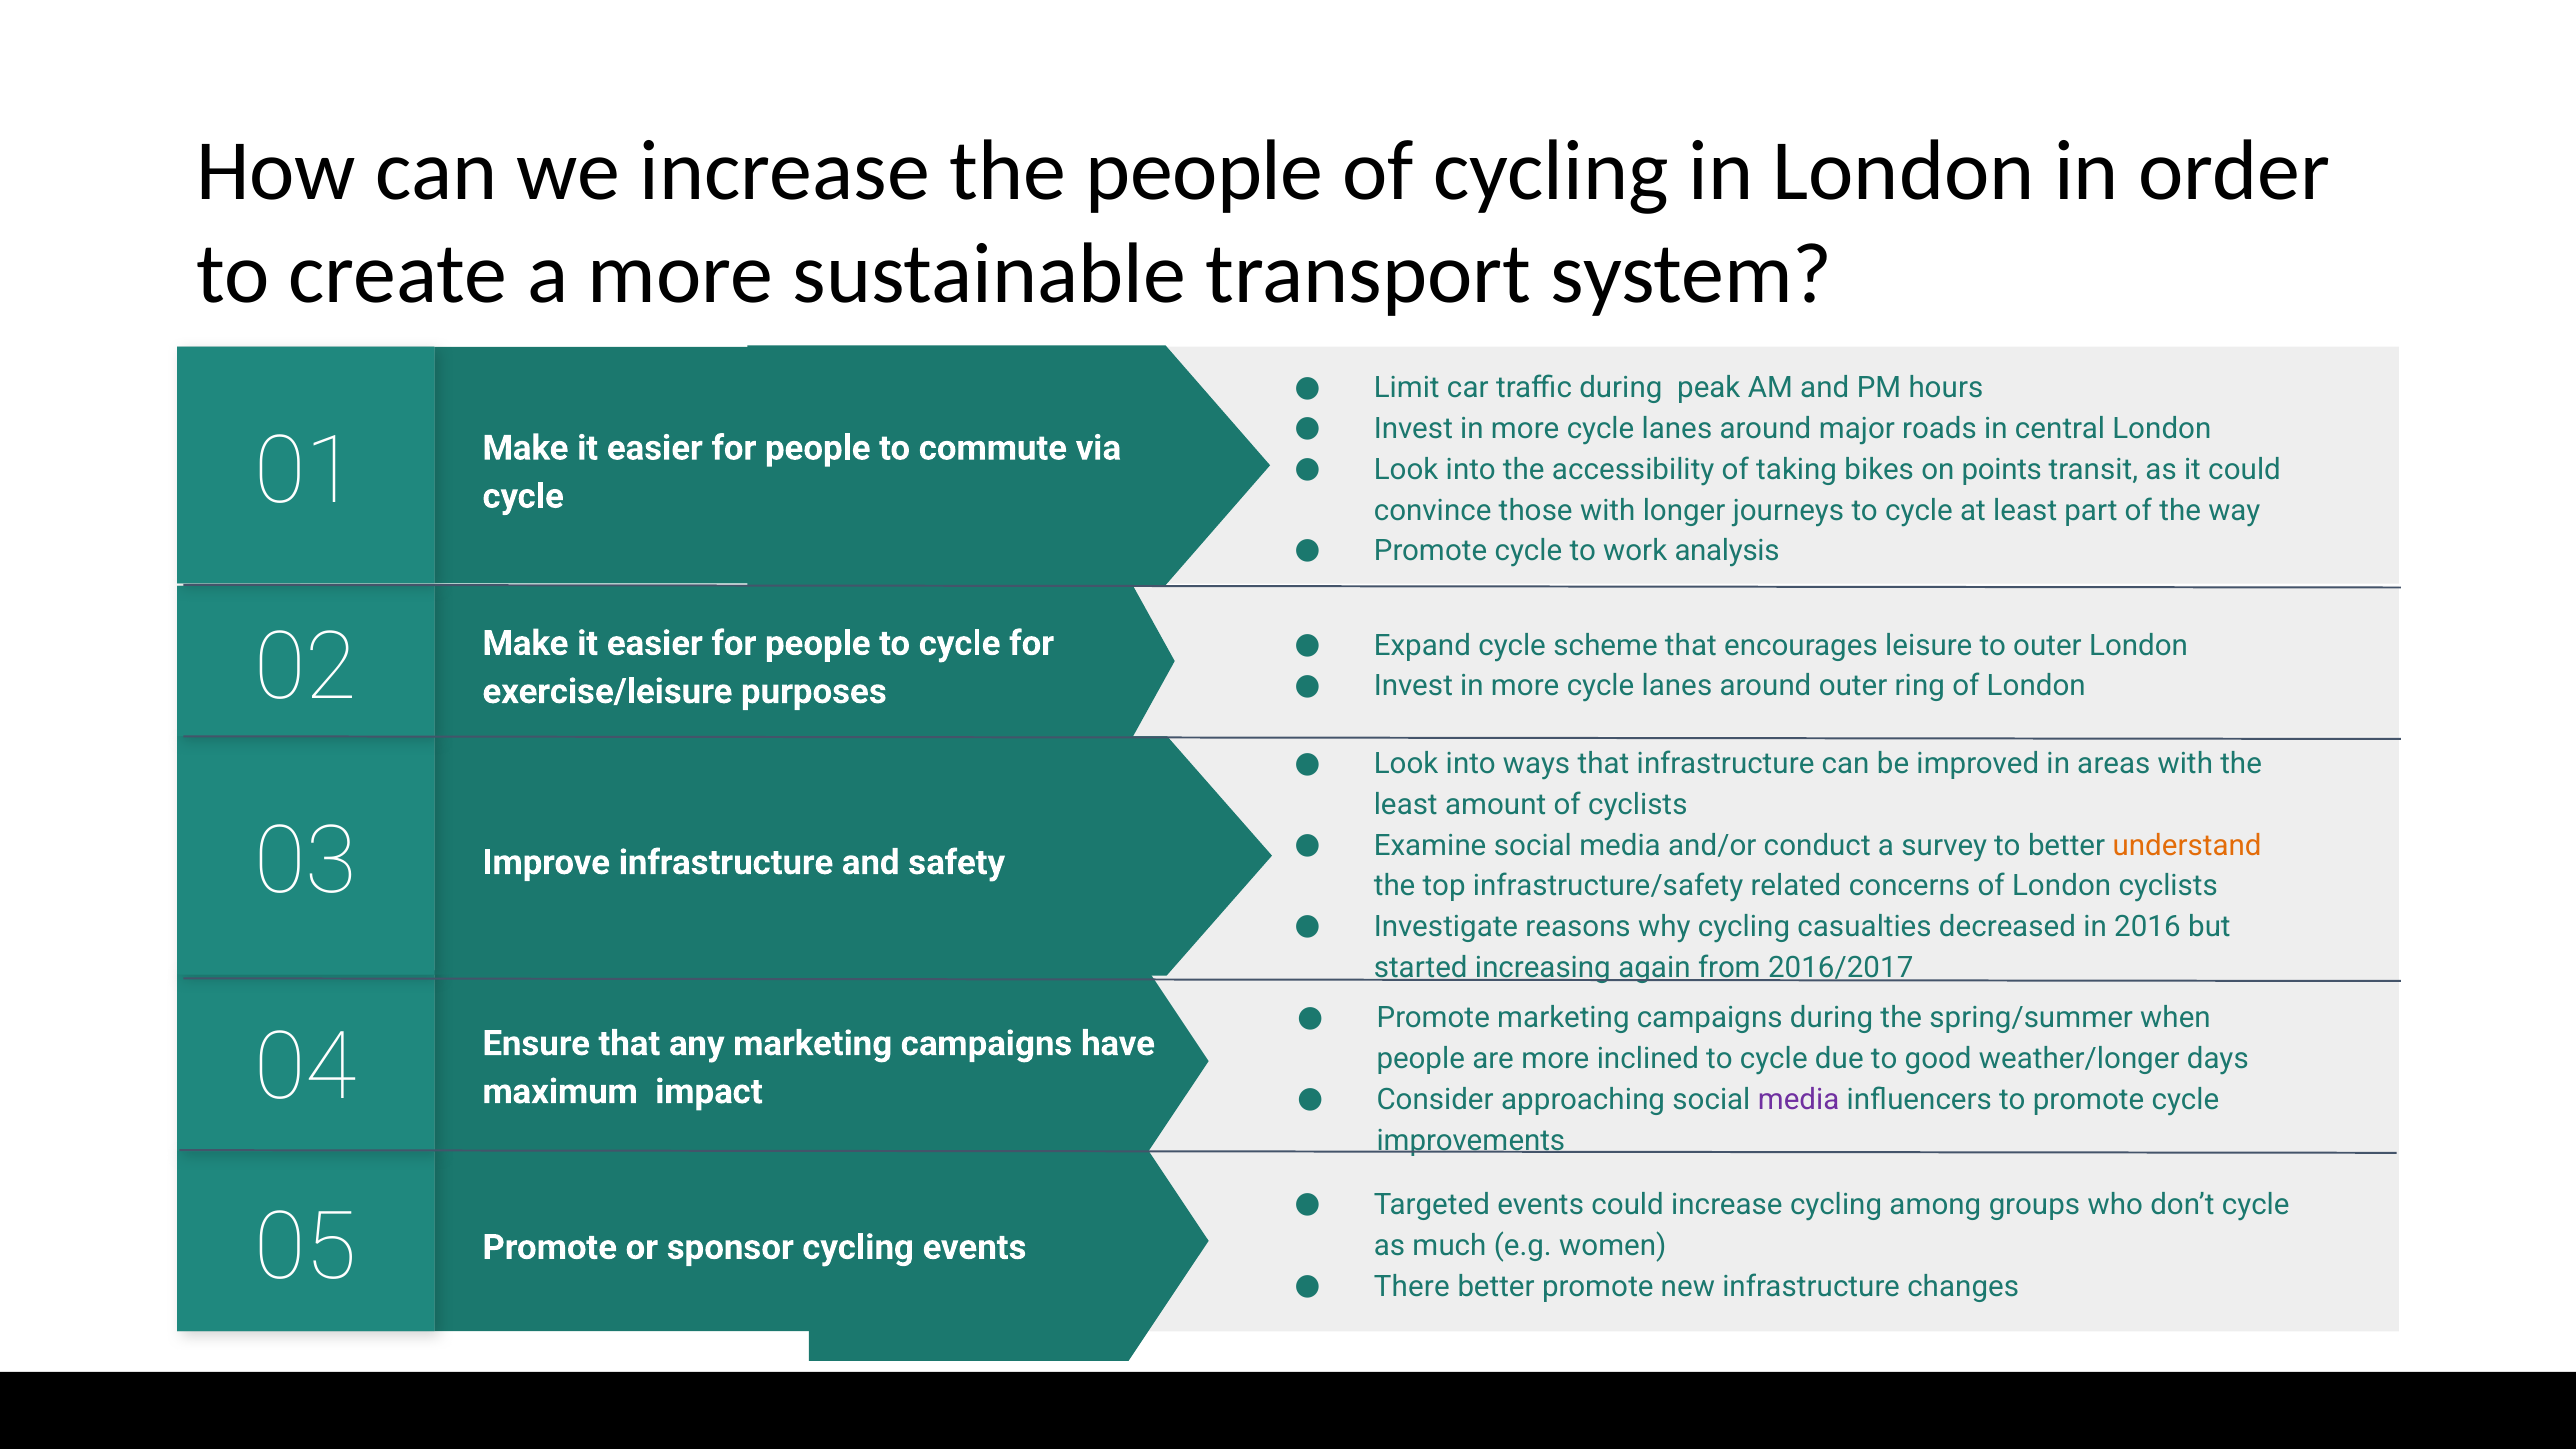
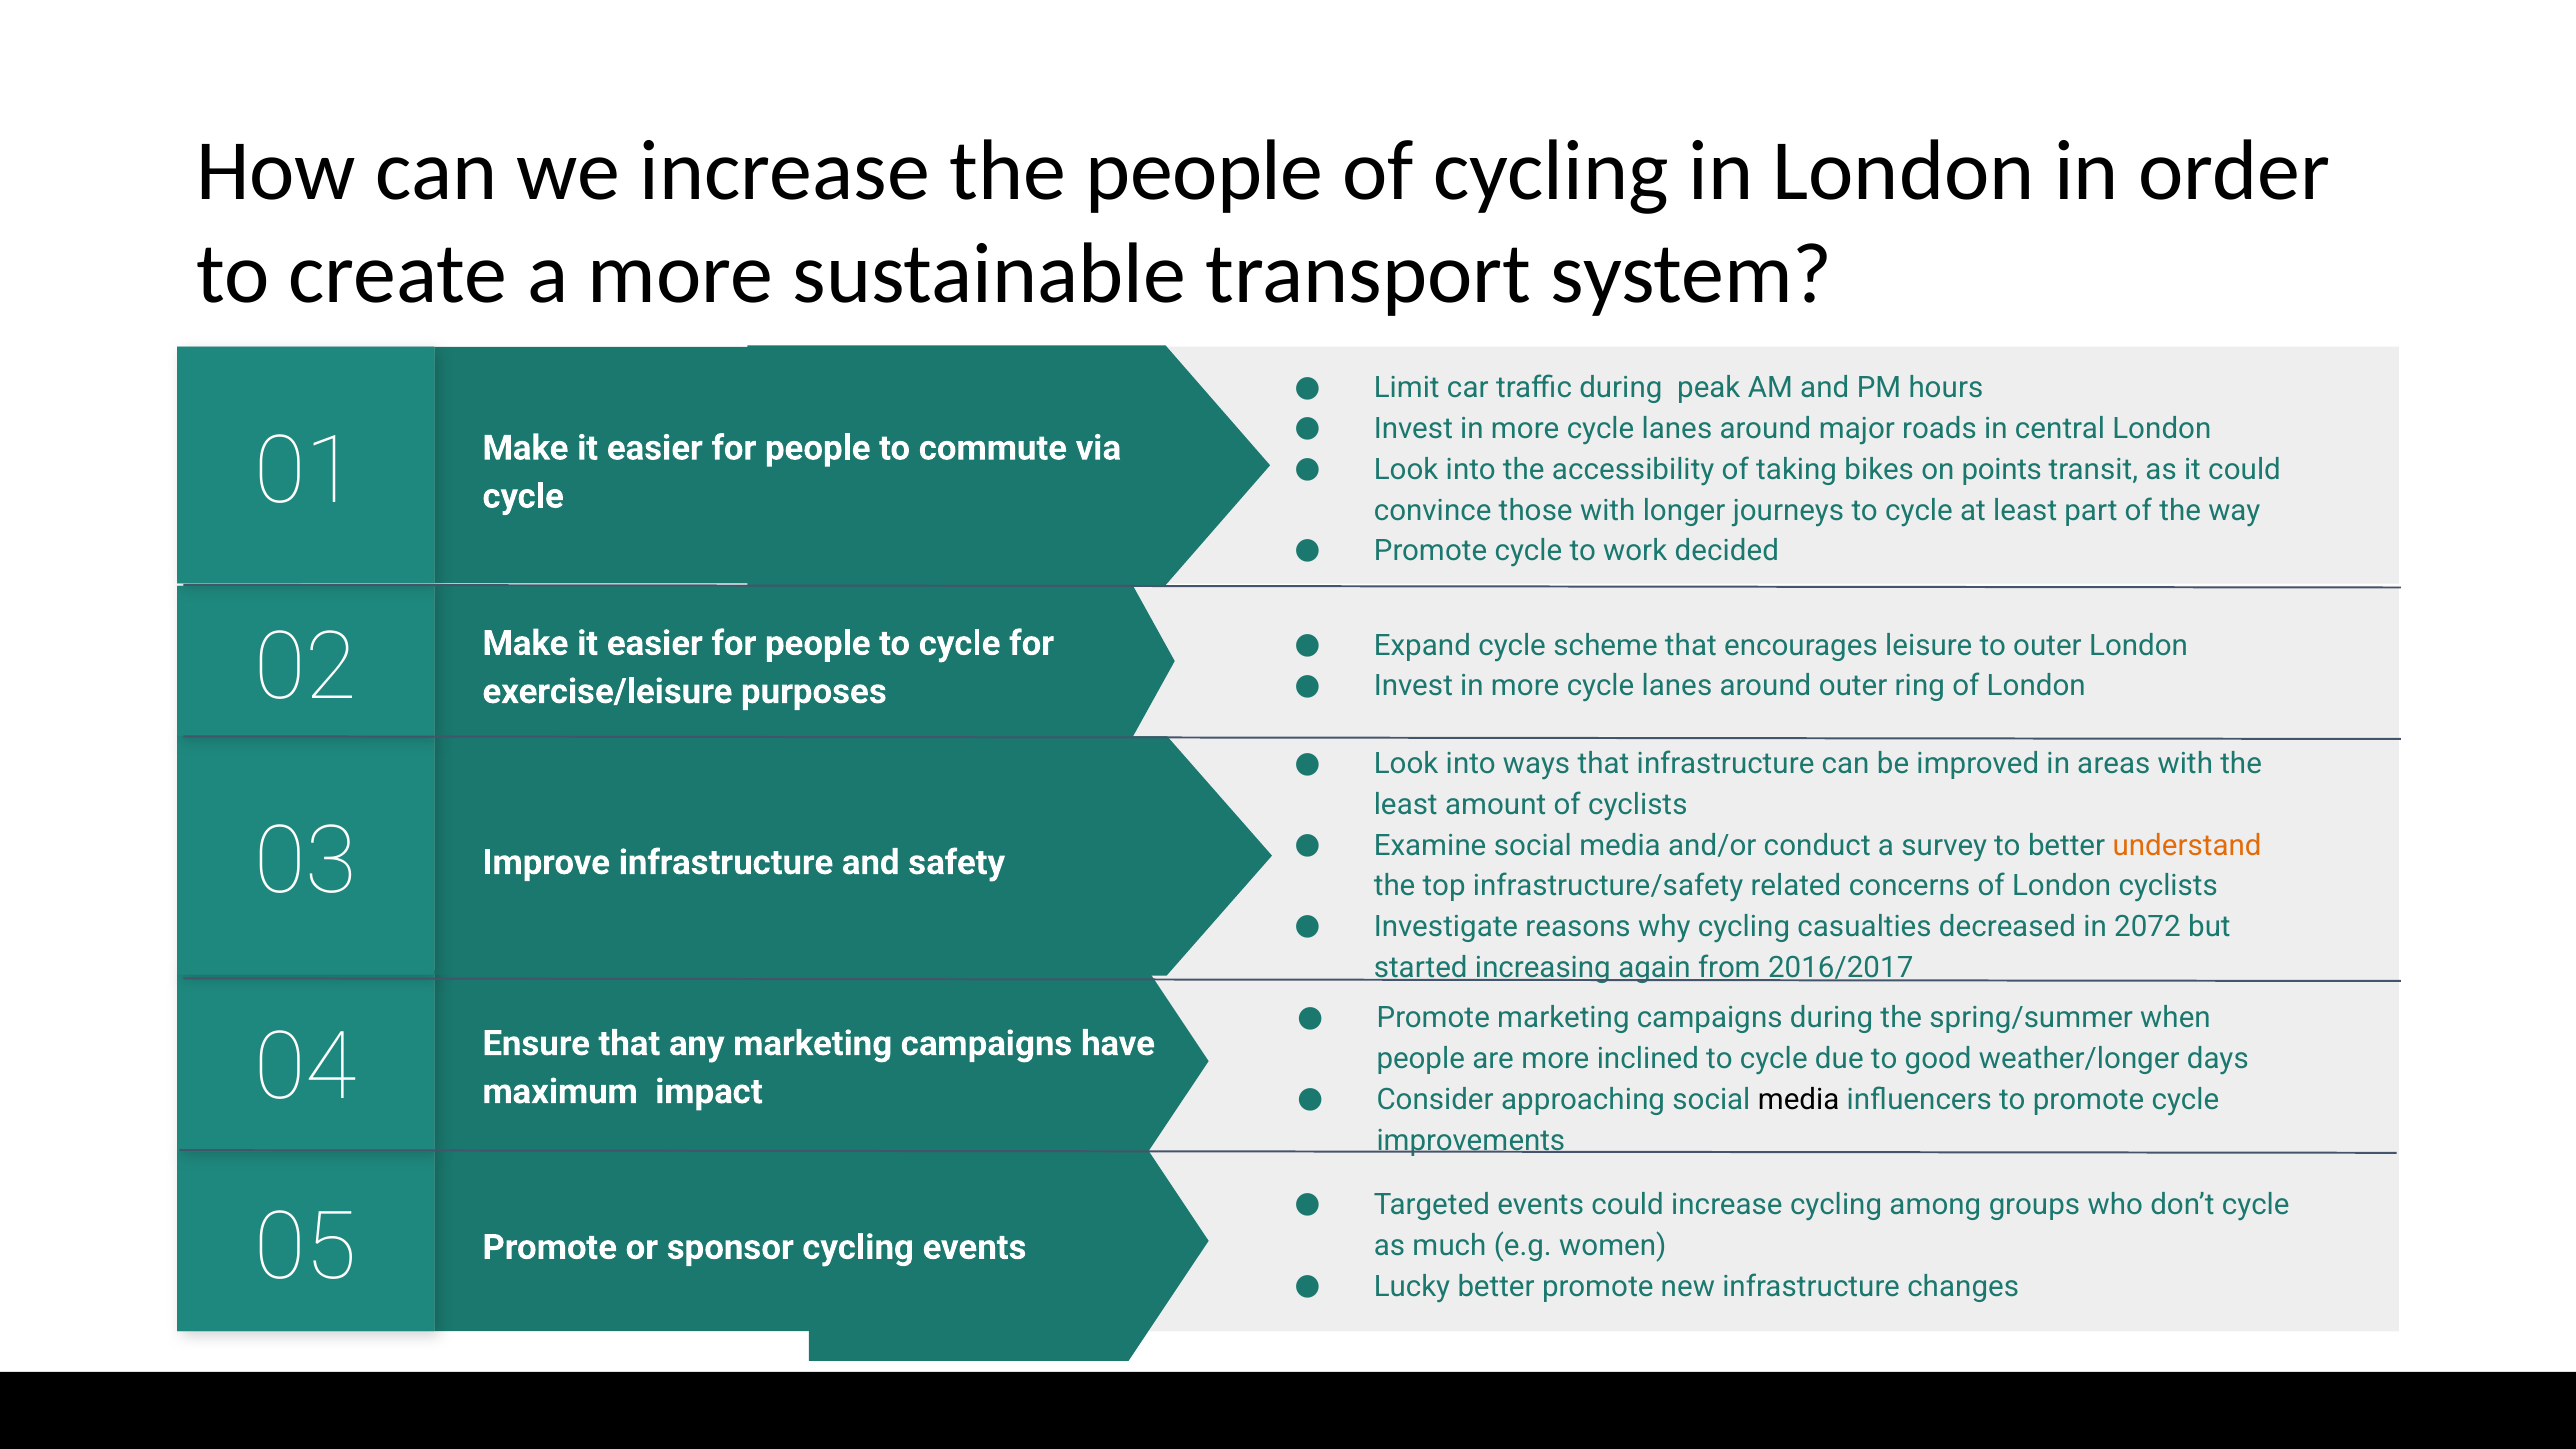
analysis: analysis -> decided
2016: 2016 -> 2072
media at (1799, 1100) colour: purple -> black
There: There -> Lucky
